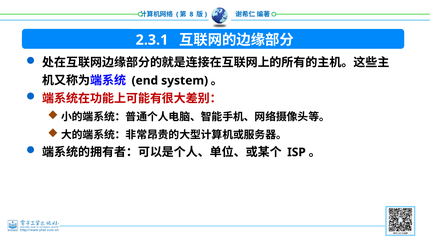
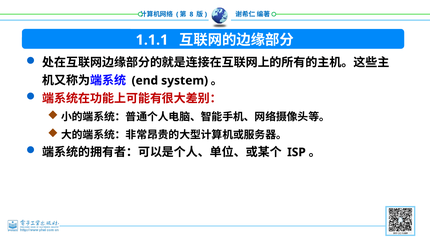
2.3.1: 2.3.1 -> 1.1.1
